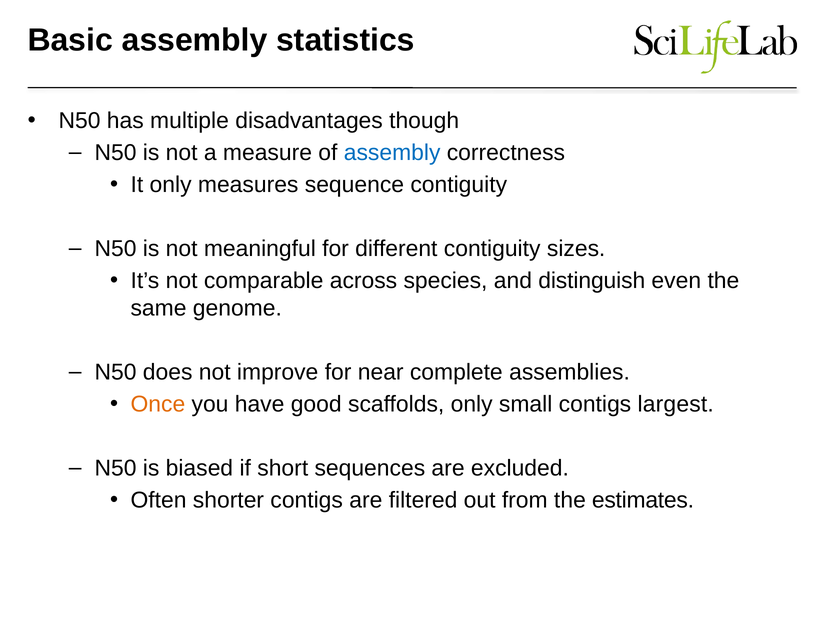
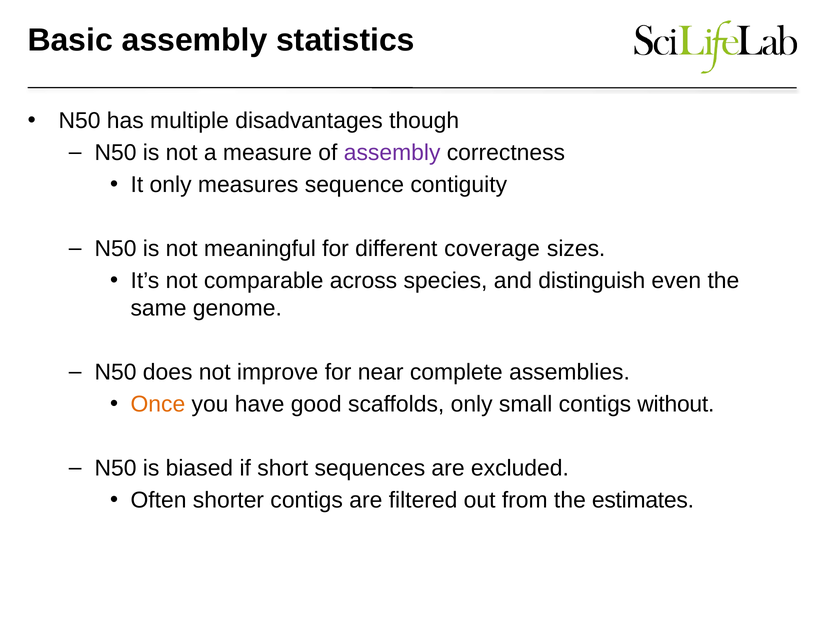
assembly at (392, 153) colour: blue -> purple
different contiguity: contiguity -> coverage
largest: largest -> without
